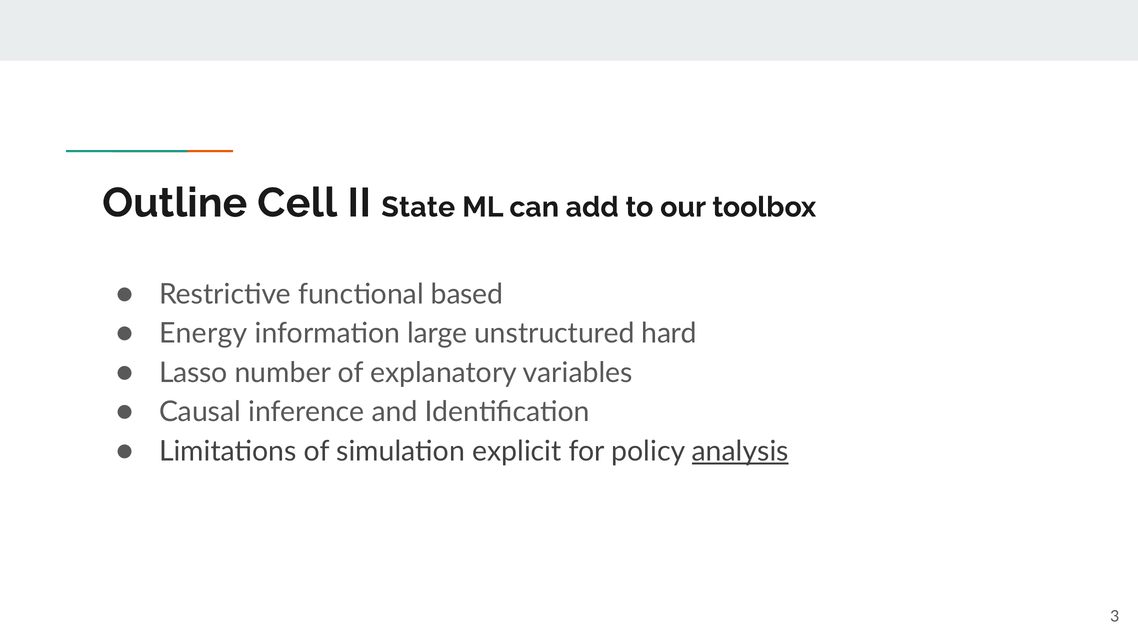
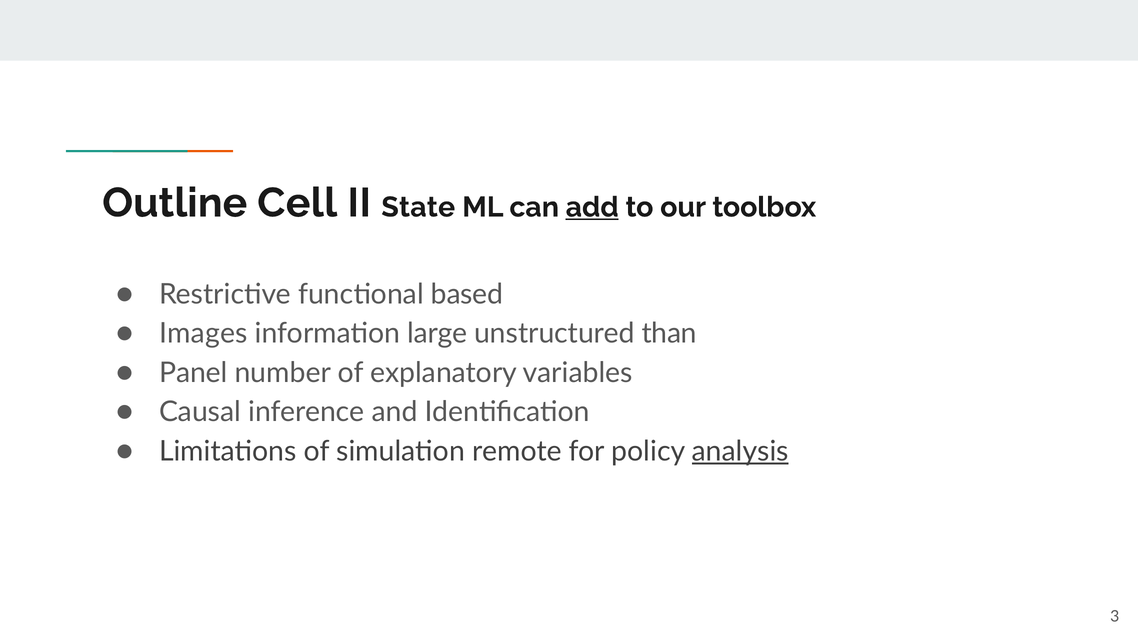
add underline: none -> present
Energy: Energy -> Images
hard: hard -> than
Lasso: Lasso -> Panel
explicit: explicit -> remote
